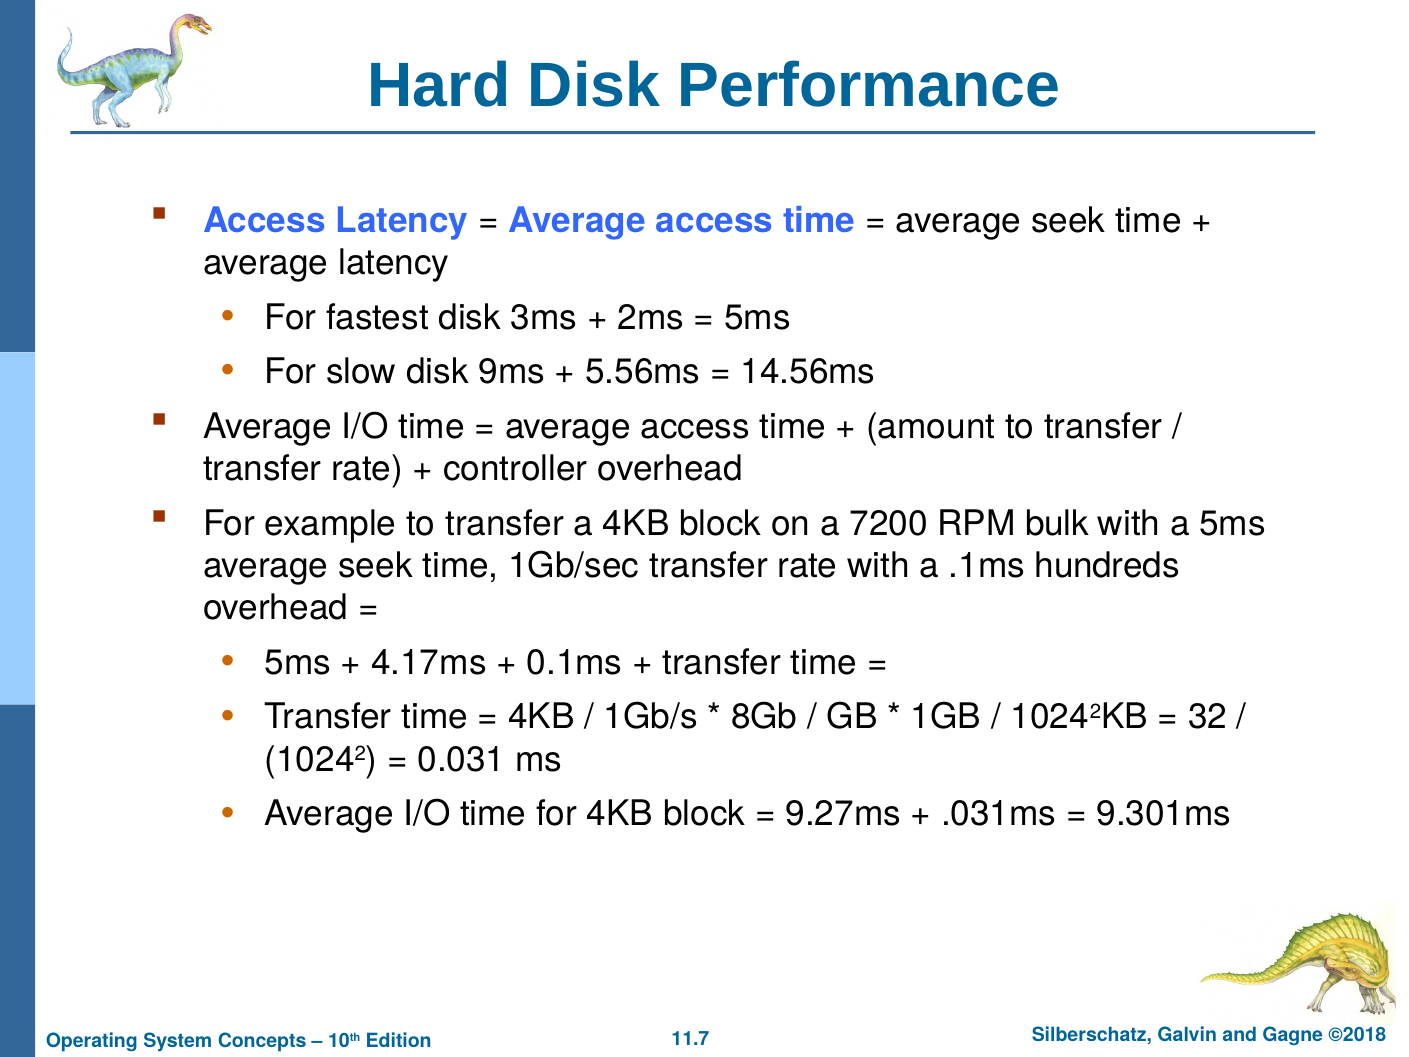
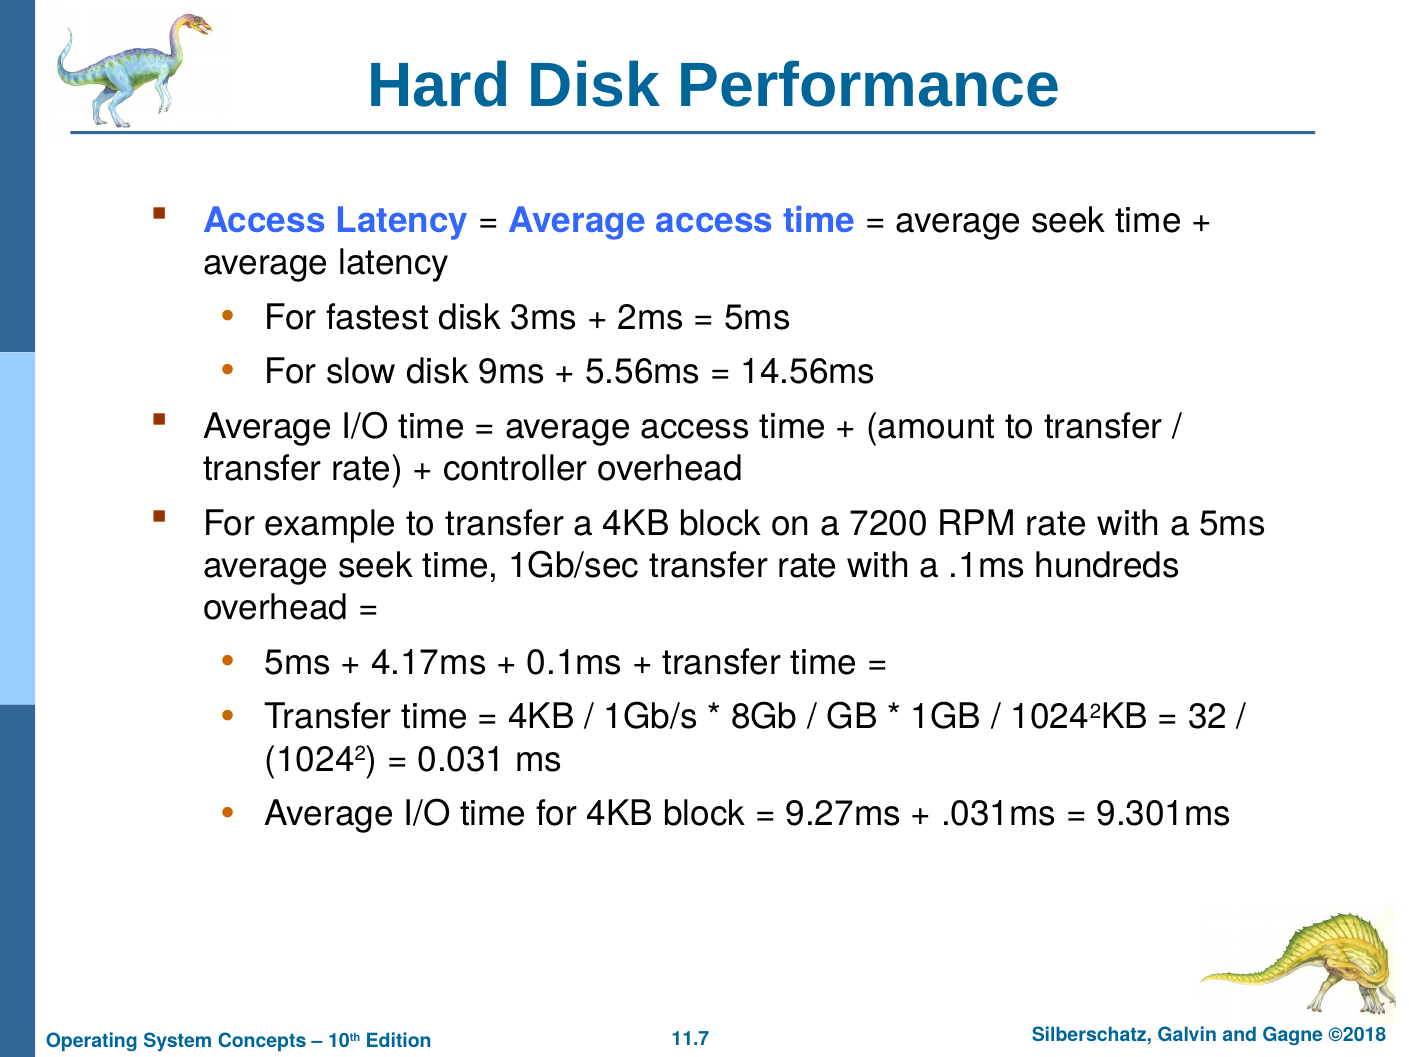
RPM bulk: bulk -> rate
